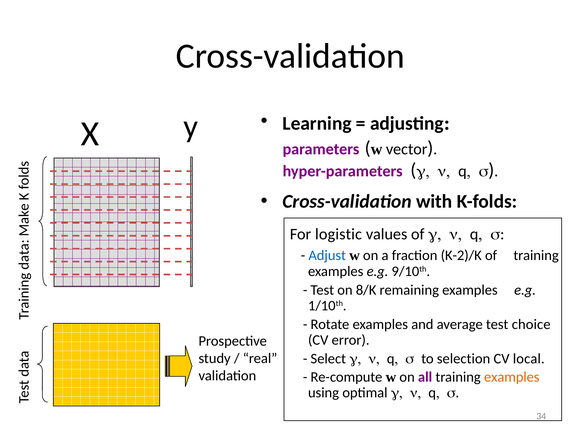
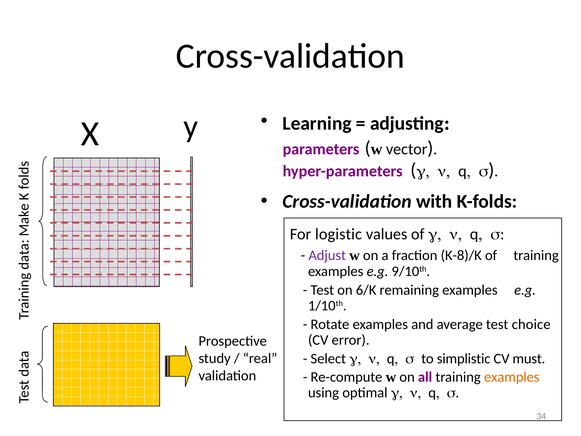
Adjust colour: blue -> purple
K-2)/K: K-2)/K -> K-8)/K
8/K: 8/K -> 6/K
selection: selection -> simplistic
local: local -> must
